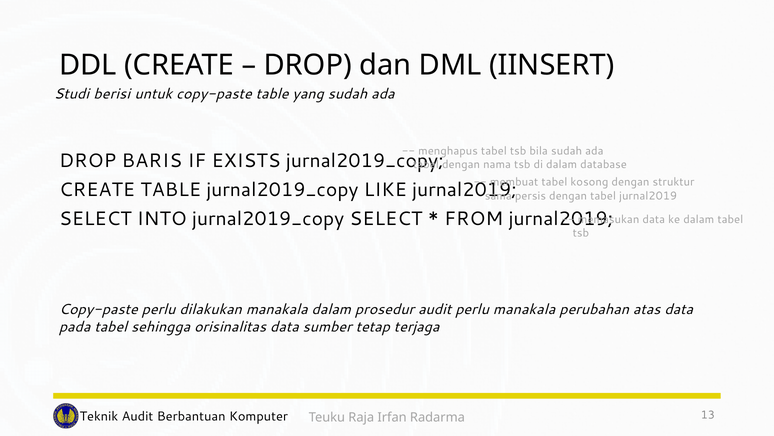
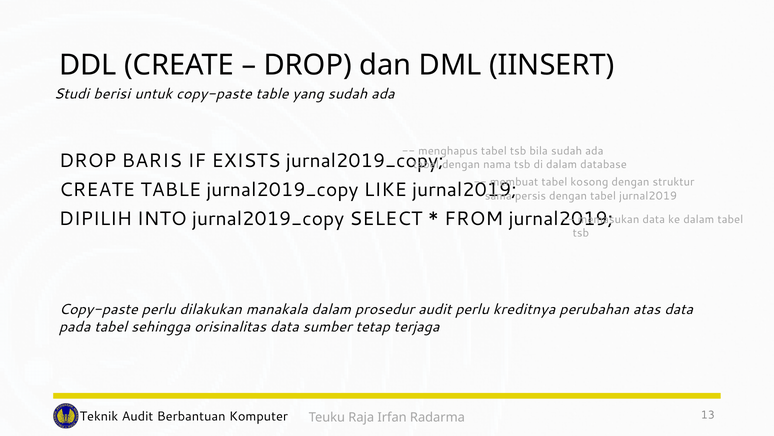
SELECT at (95, 218): SELECT -> DIPILIH
perlu manakala: manakala -> kreditnya
